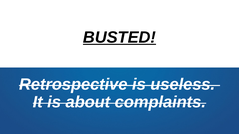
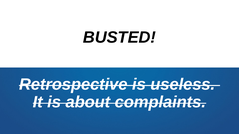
BUSTED underline: present -> none
